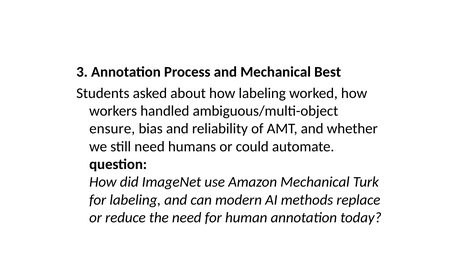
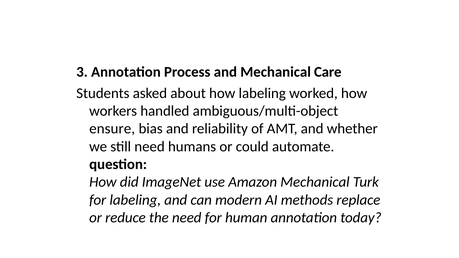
Best: Best -> Care
